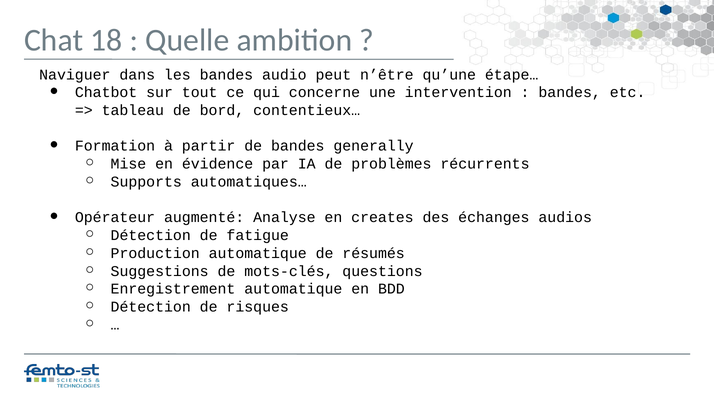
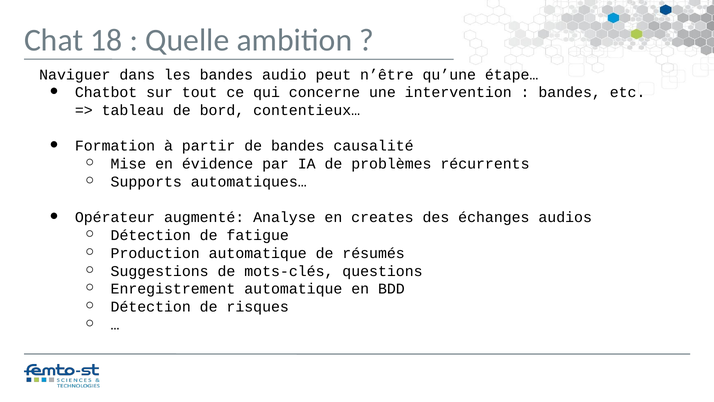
generally: generally -> causalité
